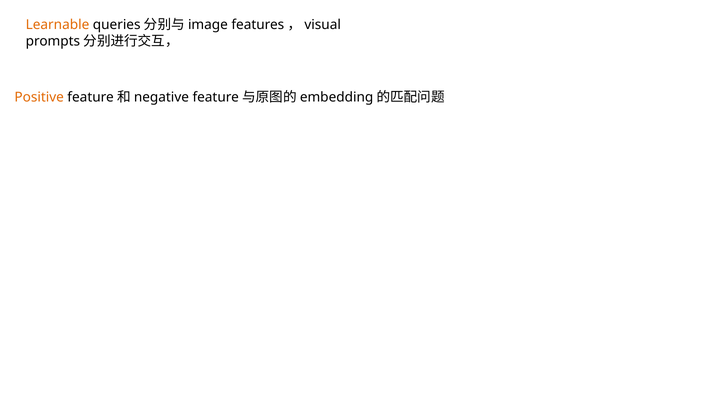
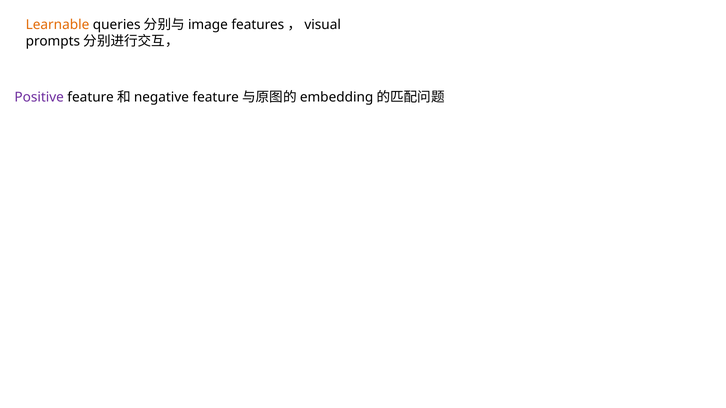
Positive colour: orange -> purple
